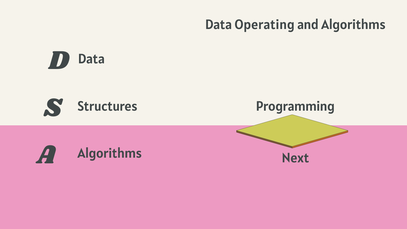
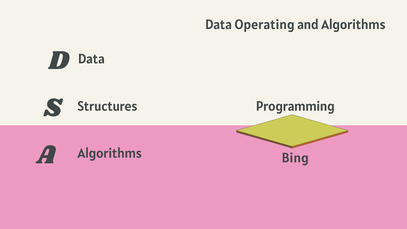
Next: Next -> Bing
